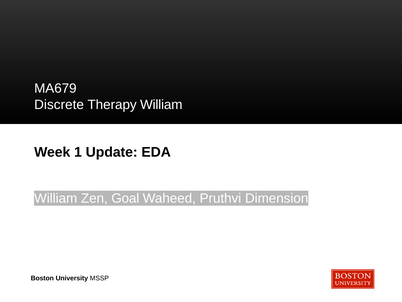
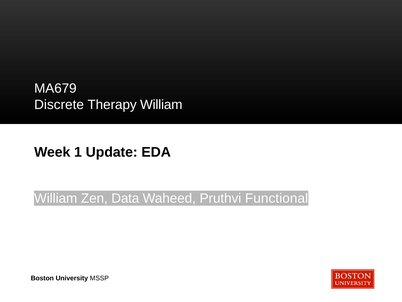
Goal: Goal -> Data
Dimension: Dimension -> Functional
